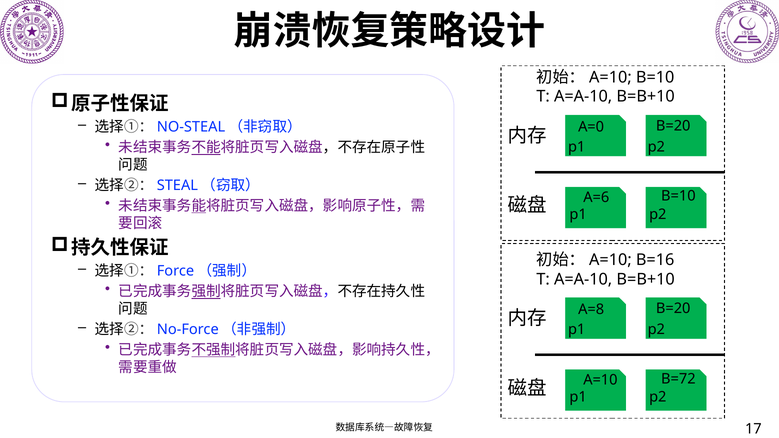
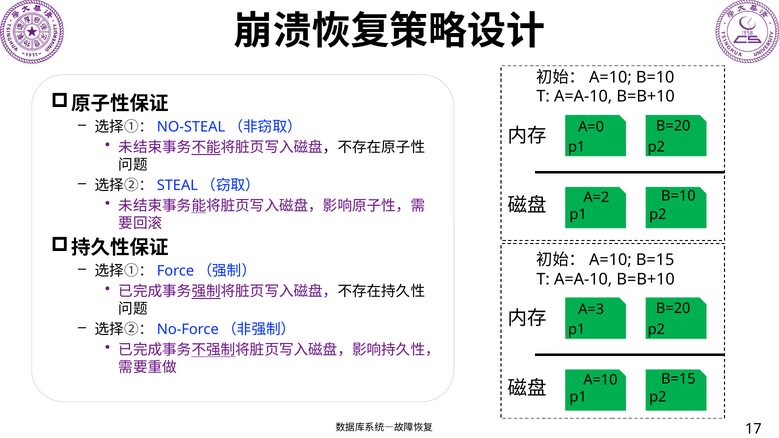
A=6: A=6 -> A=2
B=16 at (655, 260): B=16 -> B=15
A=8: A=8 -> A=3
B=72 at (678, 379): B=72 -> B=15
